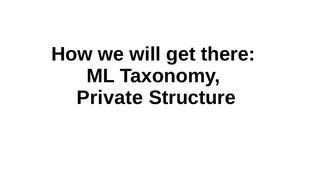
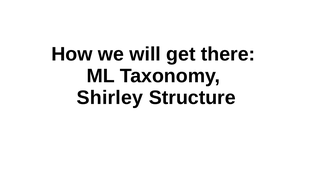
Private: Private -> Shirley
